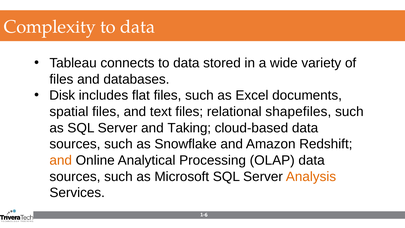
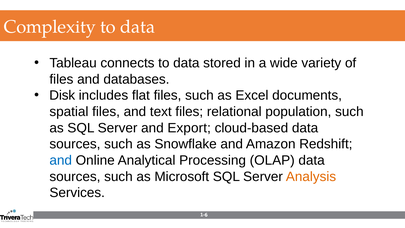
shapefiles: shapefiles -> population
Taking: Taking -> Export
and at (61, 160) colour: orange -> blue
